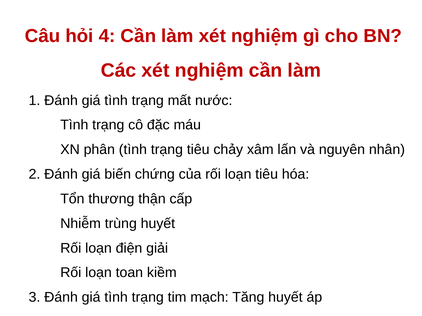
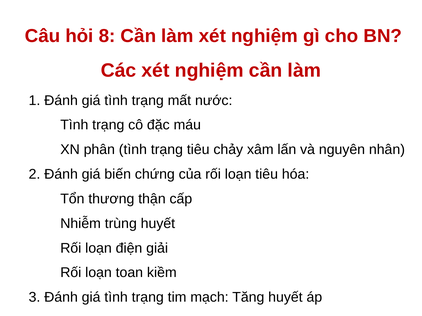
4: 4 -> 8
